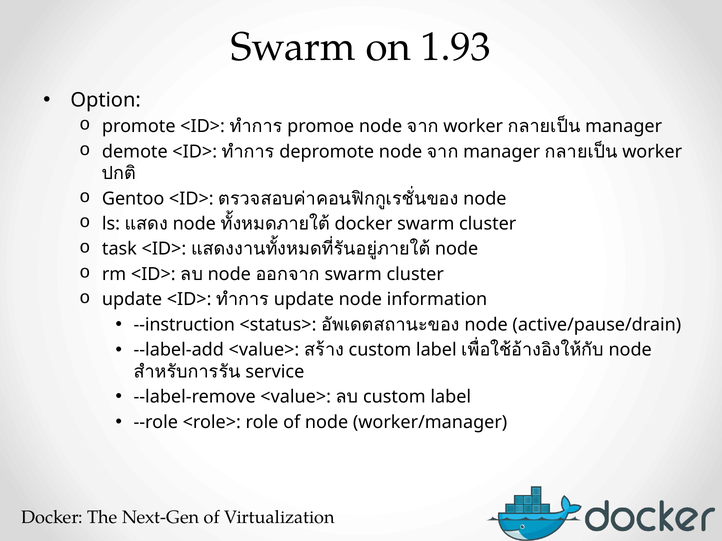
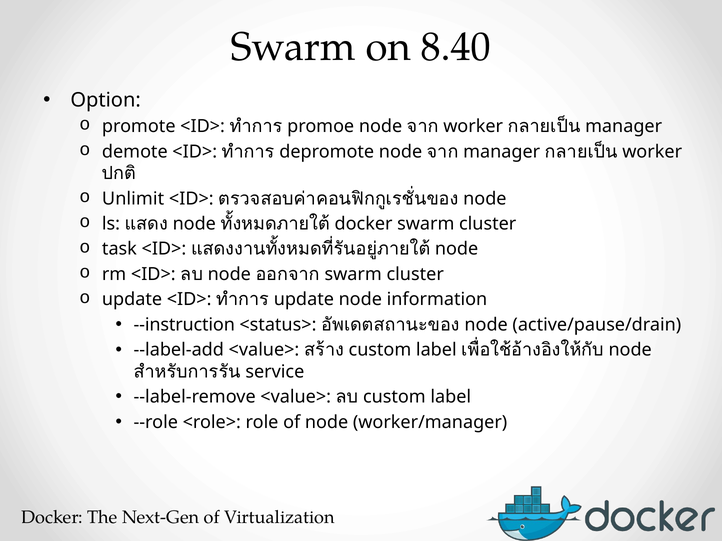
1.93: 1.93 -> 8.40
Gentoo: Gentoo -> Unlimit
